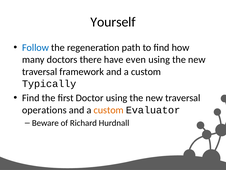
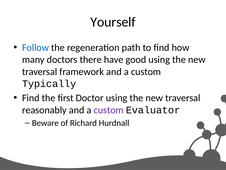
even: even -> good
operations: operations -> reasonably
custom at (109, 110) colour: orange -> purple
